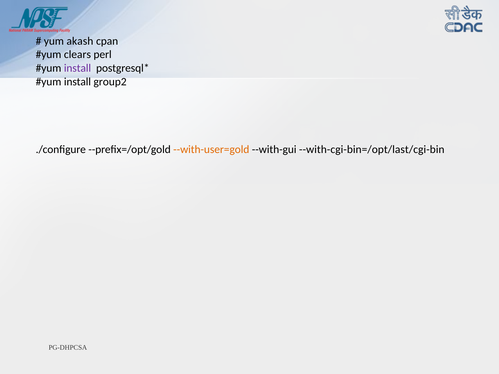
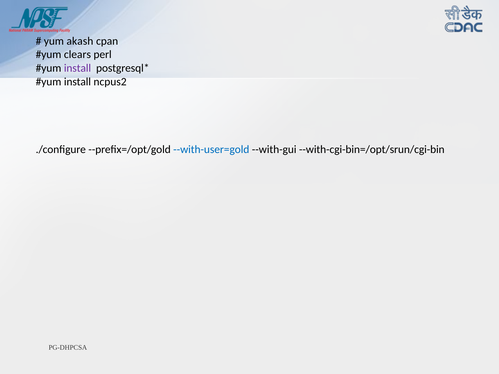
group2: group2 -> ncpus2
--with-user=gold colour: orange -> blue
--with-cgi-bin=/opt/last/cgi-bin: --with-cgi-bin=/opt/last/cgi-bin -> --with-cgi-bin=/opt/srun/cgi-bin
